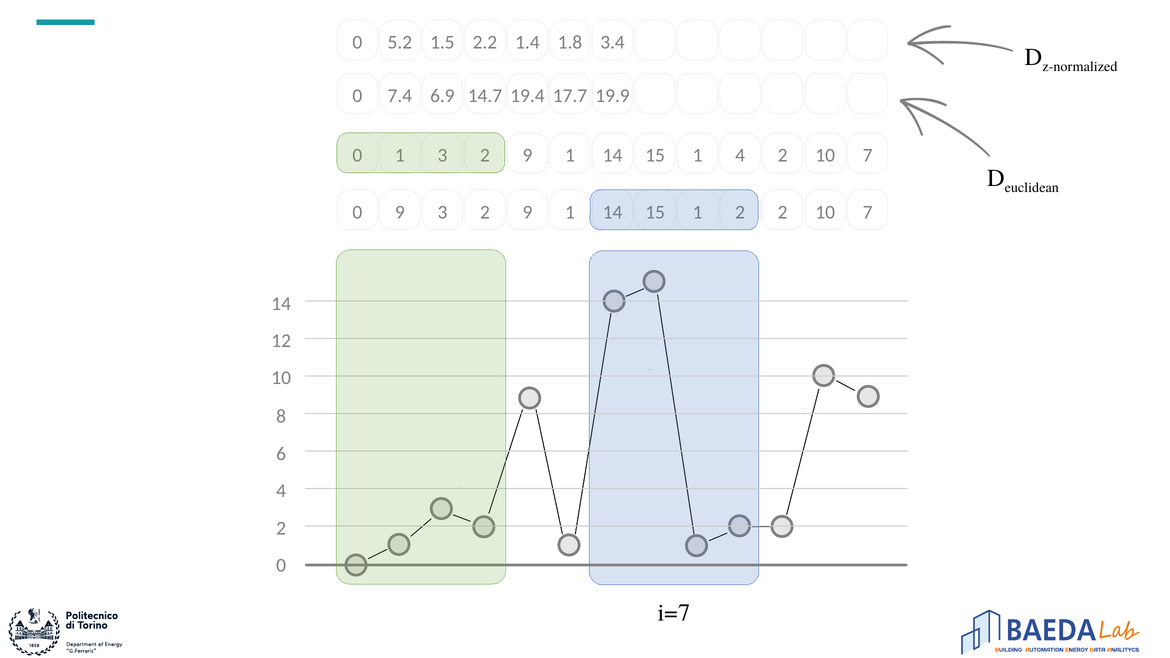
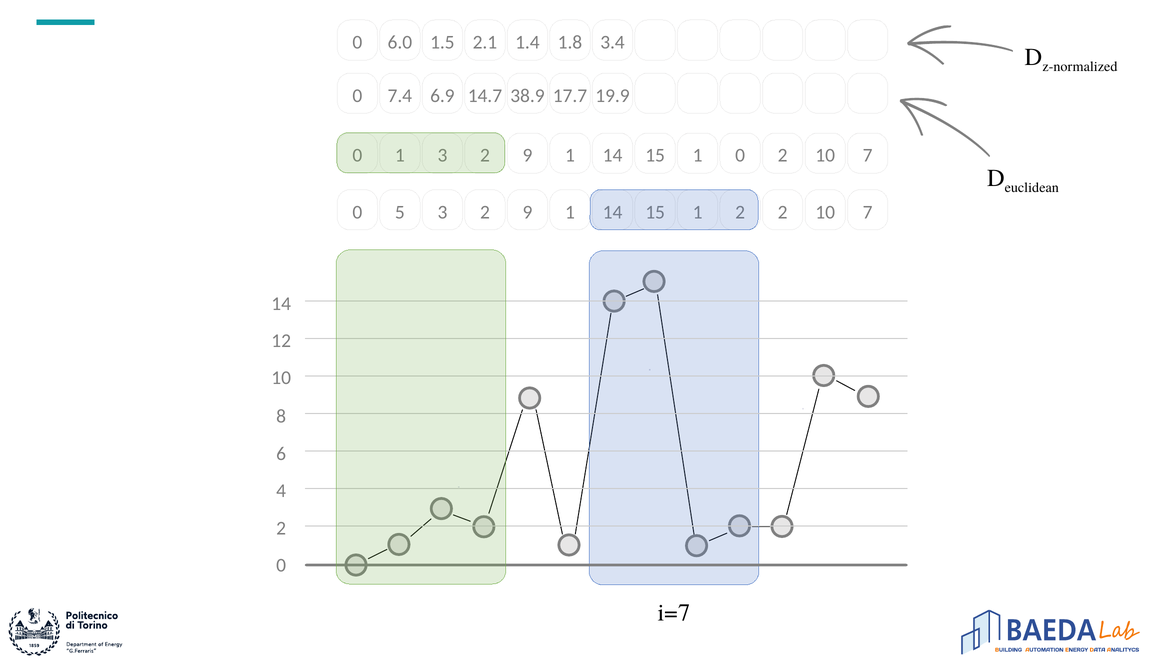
5.2: 5.2 -> 6.0
2.2: 2.2 -> 2.1
19.4: 19.4 -> 38.9
1 4: 4 -> 0
0 9: 9 -> 5
